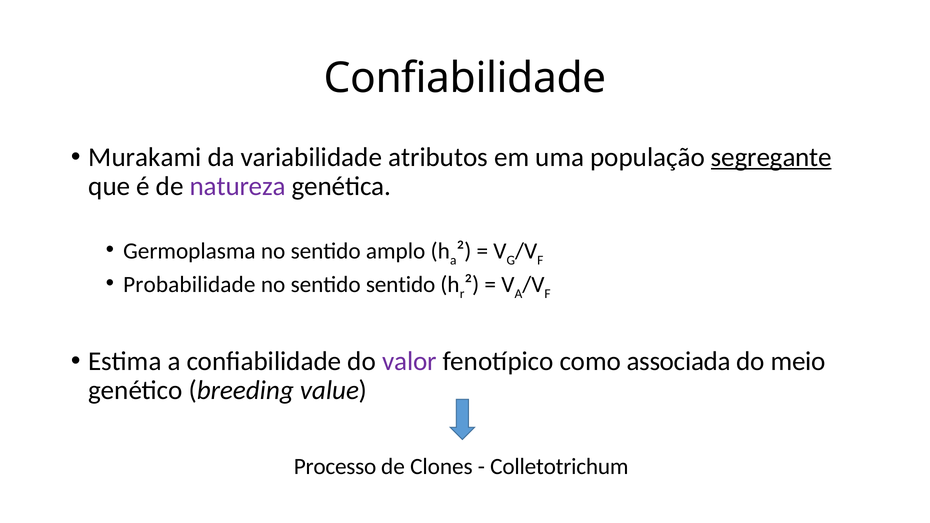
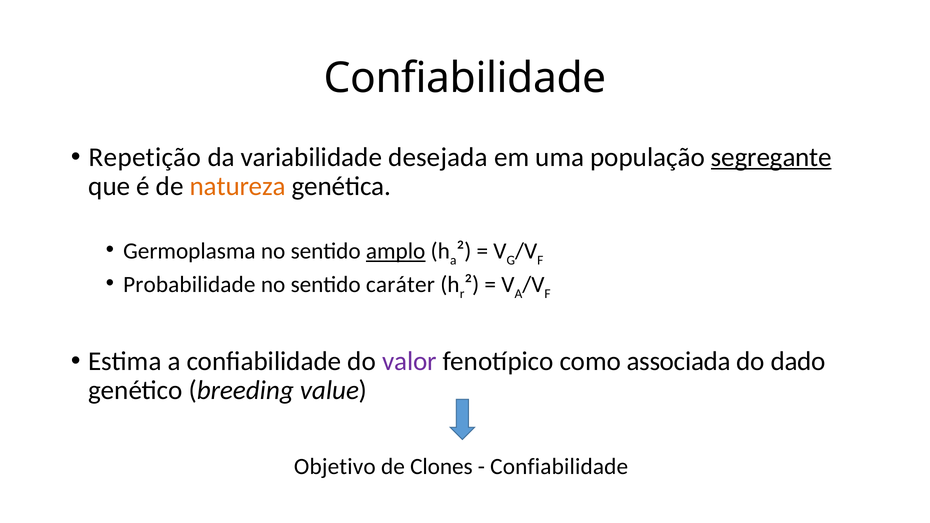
Murakami: Murakami -> Repetição
atributos: atributos -> desejada
natureza colour: purple -> orange
amplo underline: none -> present
sentido sentido: sentido -> caráter
meio: meio -> dado
Processo: Processo -> Objetivo
Colletotrichum at (559, 467): Colletotrichum -> Confiabilidade
